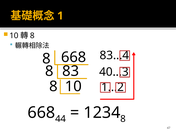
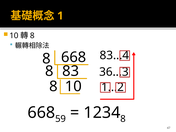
40…3: 40…3 -> 36…3
44: 44 -> 59
